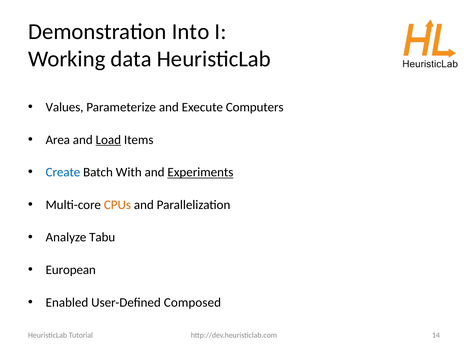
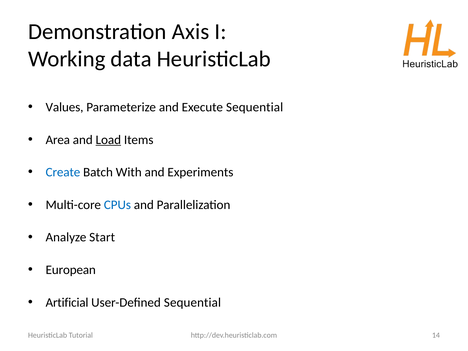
Into: Into -> Axis
Execute Computers: Computers -> Sequential
Experiments underline: present -> none
CPUs colour: orange -> blue
Tabu: Tabu -> Start
Enabled: Enabled -> Artificial
User-Defined Composed: Composed -> Sequential
